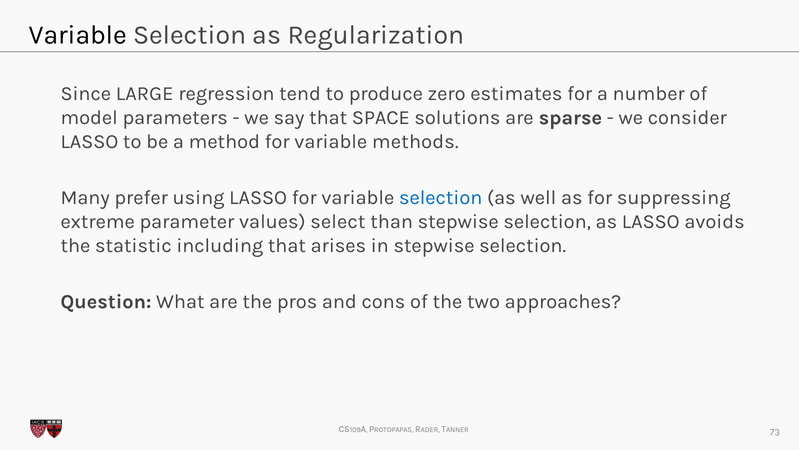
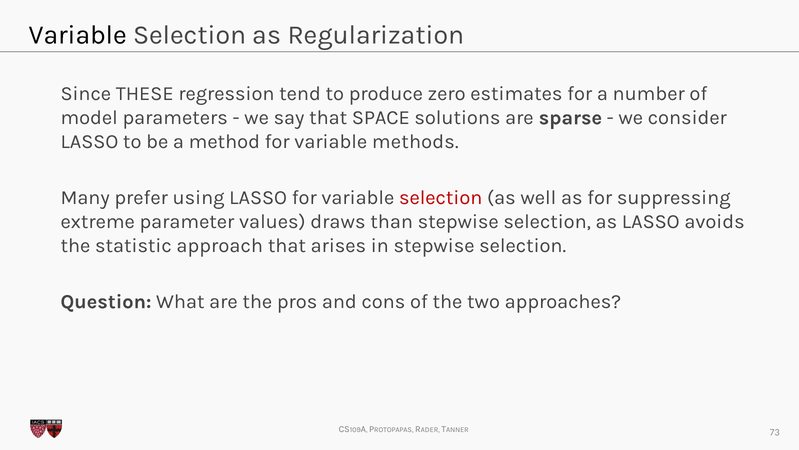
LARGE: LARGE -> THESE
selection at (441, 197) colour: blue -> red
select: select -> draws
including: including -> approach
